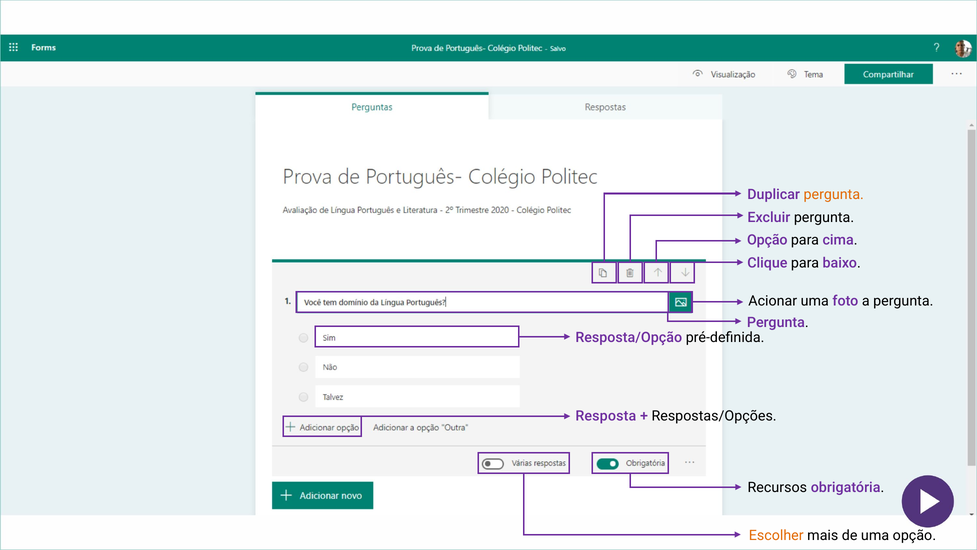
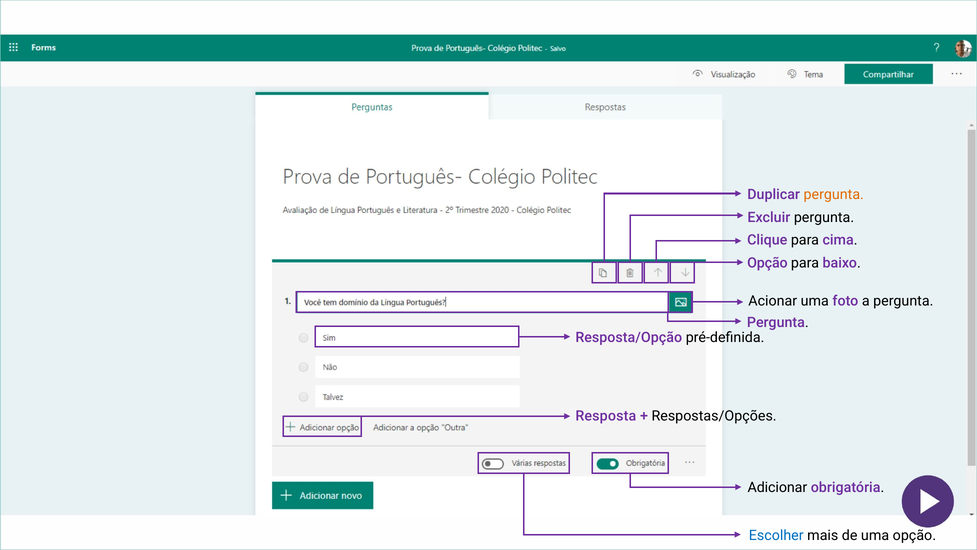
Opção at (767, 240): Opção -> Clique
Clique at (767, 263): Clique -> Opção
Recursos: Recursos -> Adicionar
Escolher colour: orange -> blue
